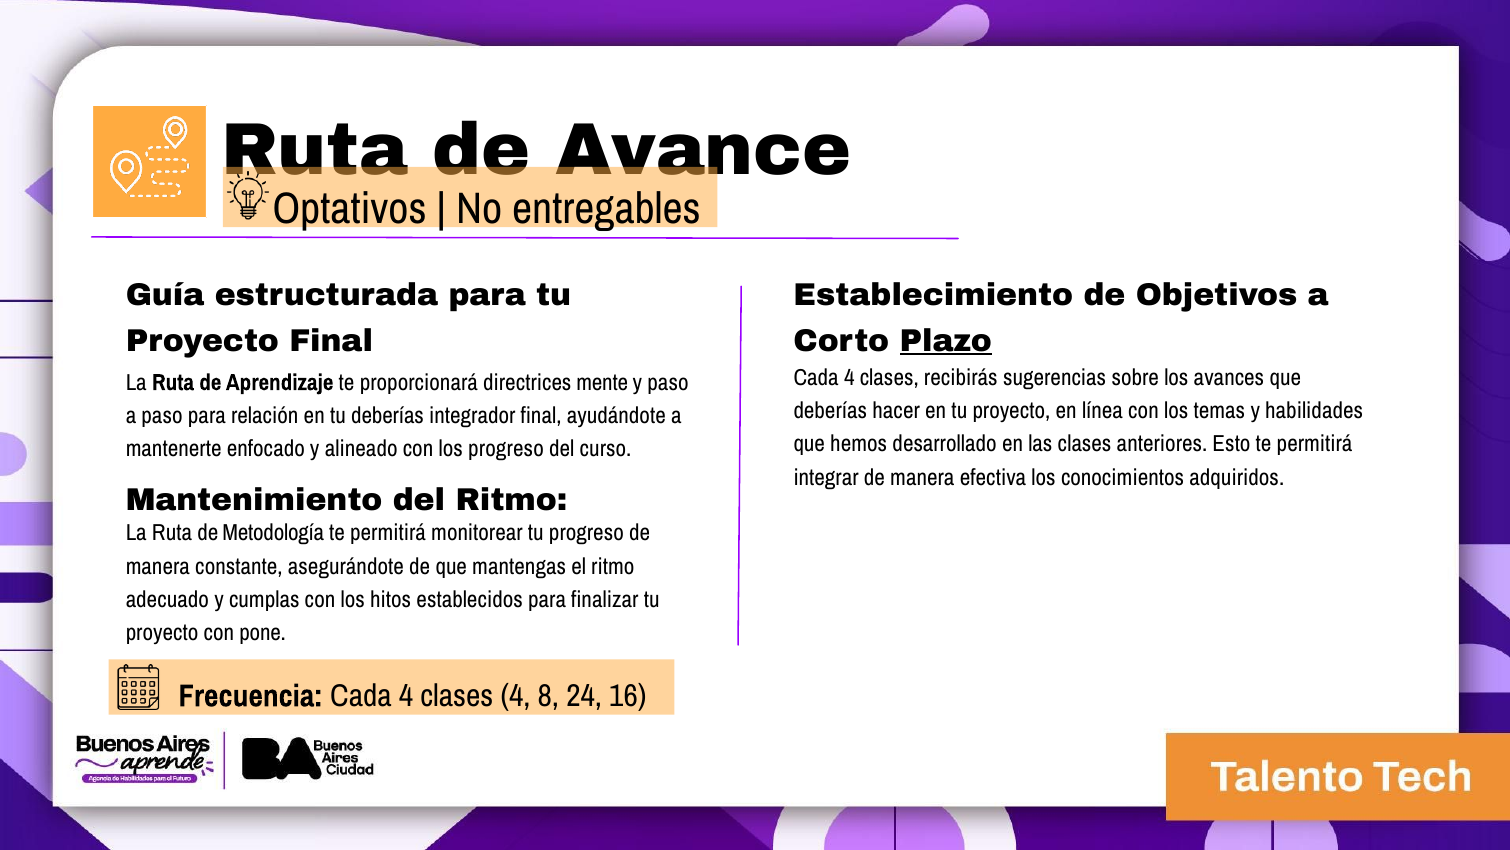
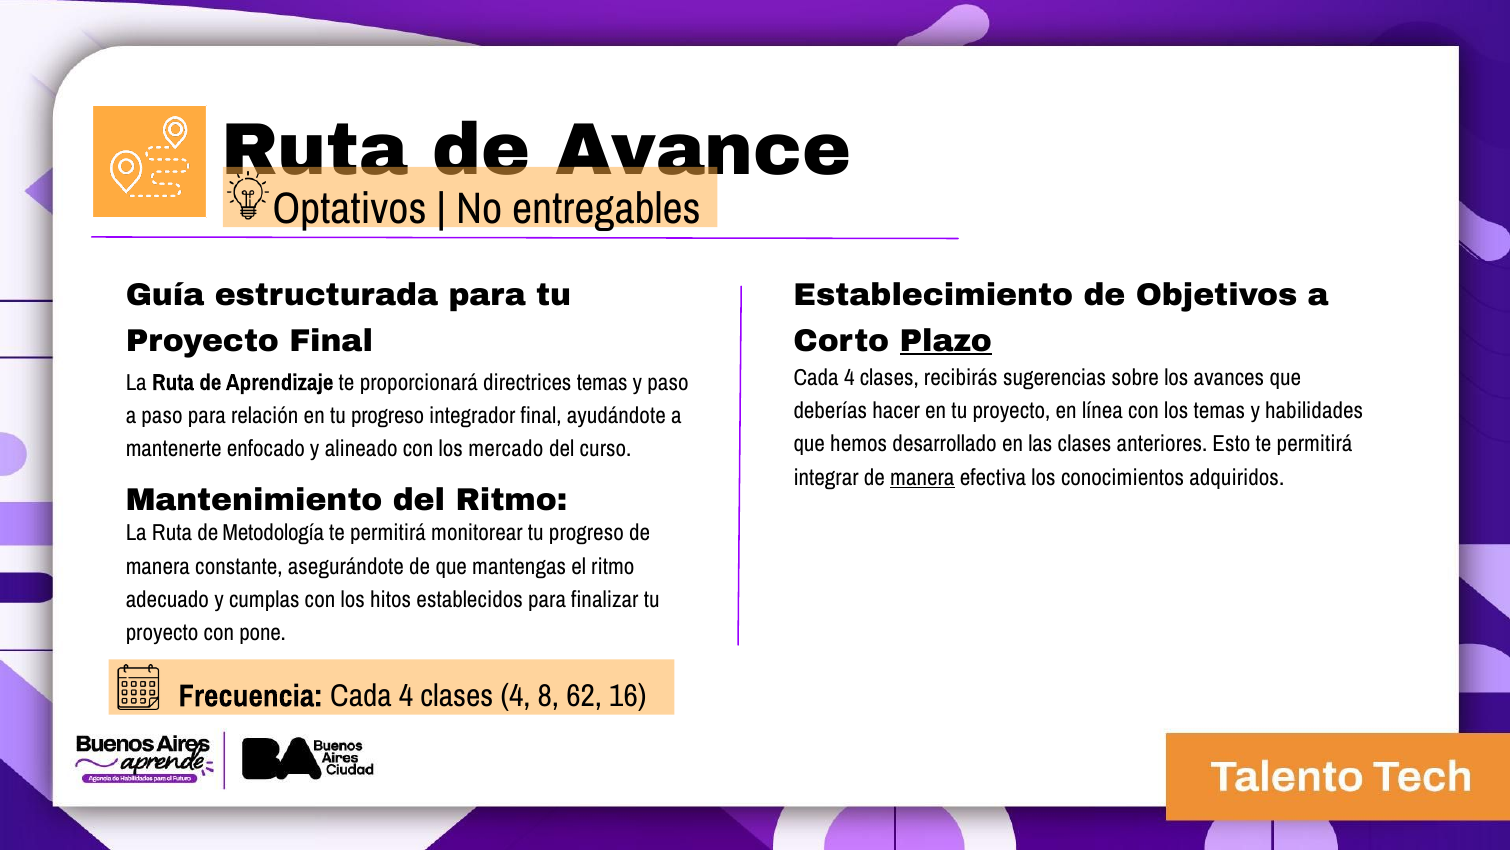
directrices mente: mente -> temas
en tu deberías: deberías -> progreso
los progreso: progreso -> mercado
manera at (922, 477) underline: none -> present
24: 24 -> 62
